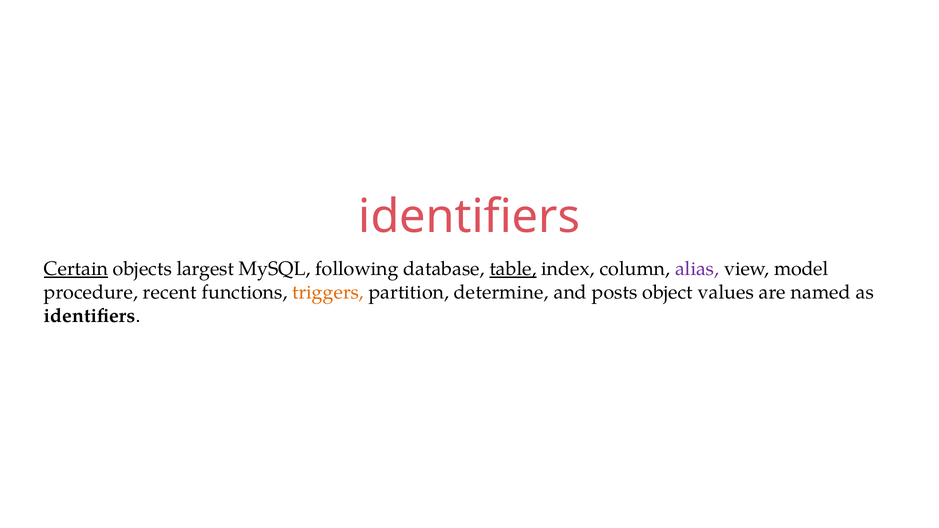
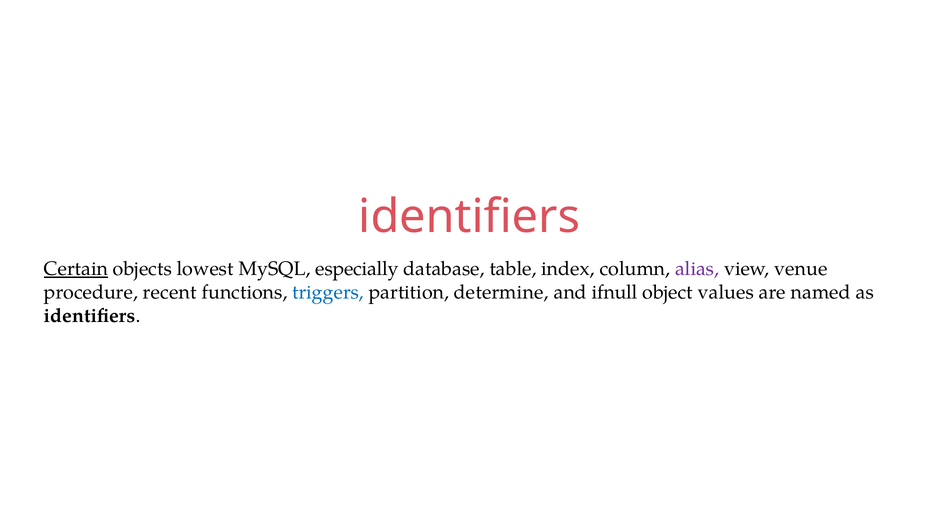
largest: largest -> lowest
following: following -> especially
table underline: present -> none
model: model -> venue
triggers colour: orange -> blue
posts: posts -> ifnull
